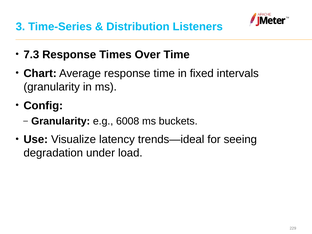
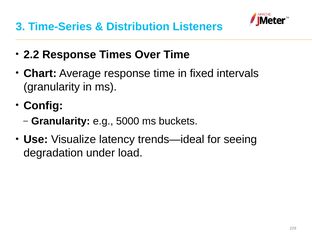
7.3: 7.3 -> 2.2
6008: 6008 -> 5000
